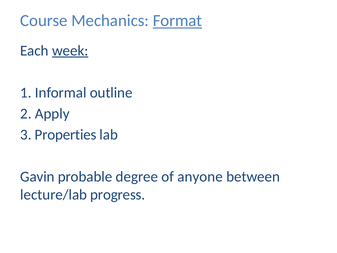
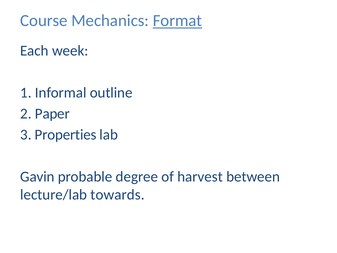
week underline: present -> none
Apply: Apply -> Paper
anyone: anyone -> harvest
progress: progress -> towards
